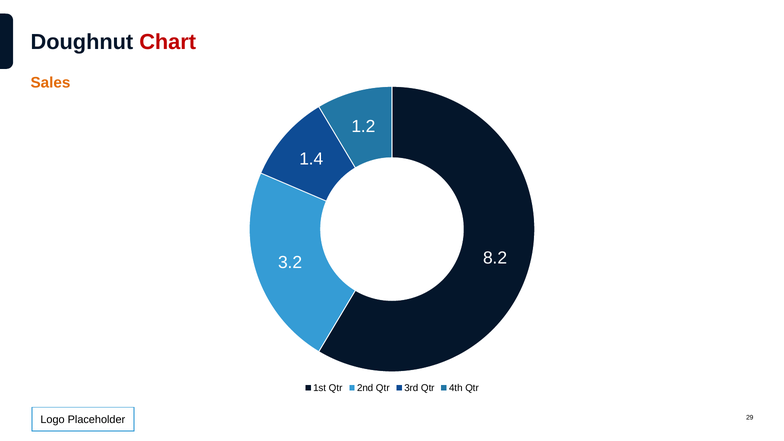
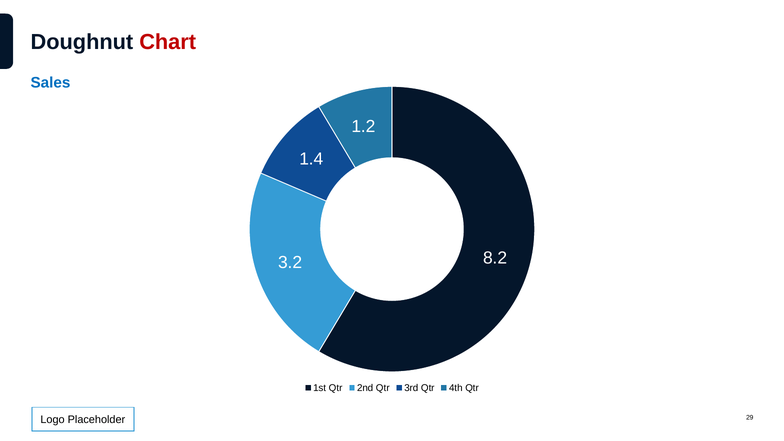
Sales colour: orange -> blue
